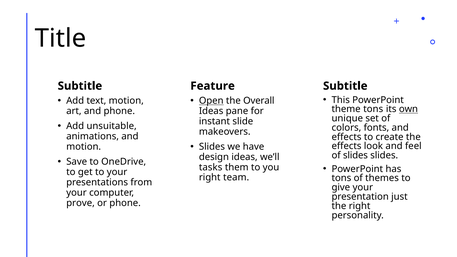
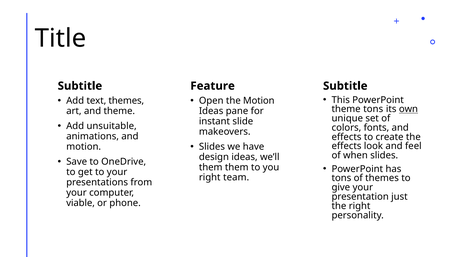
text motion: motion -> themes
Open underline: present -> none
the Overall: Overall -> Motion
and phone: phone -> theme
of slides: slides -> when
tasks at (211, 167): tasks -> them
prove: prove -> viable
